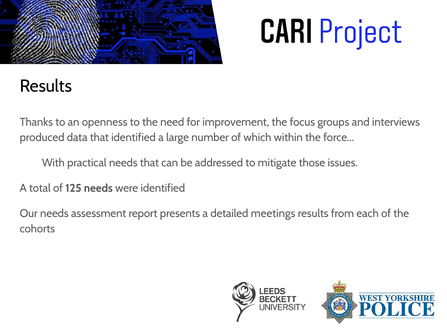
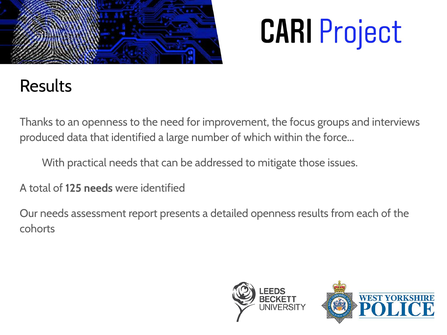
detailed meetings: meetings -> openness
